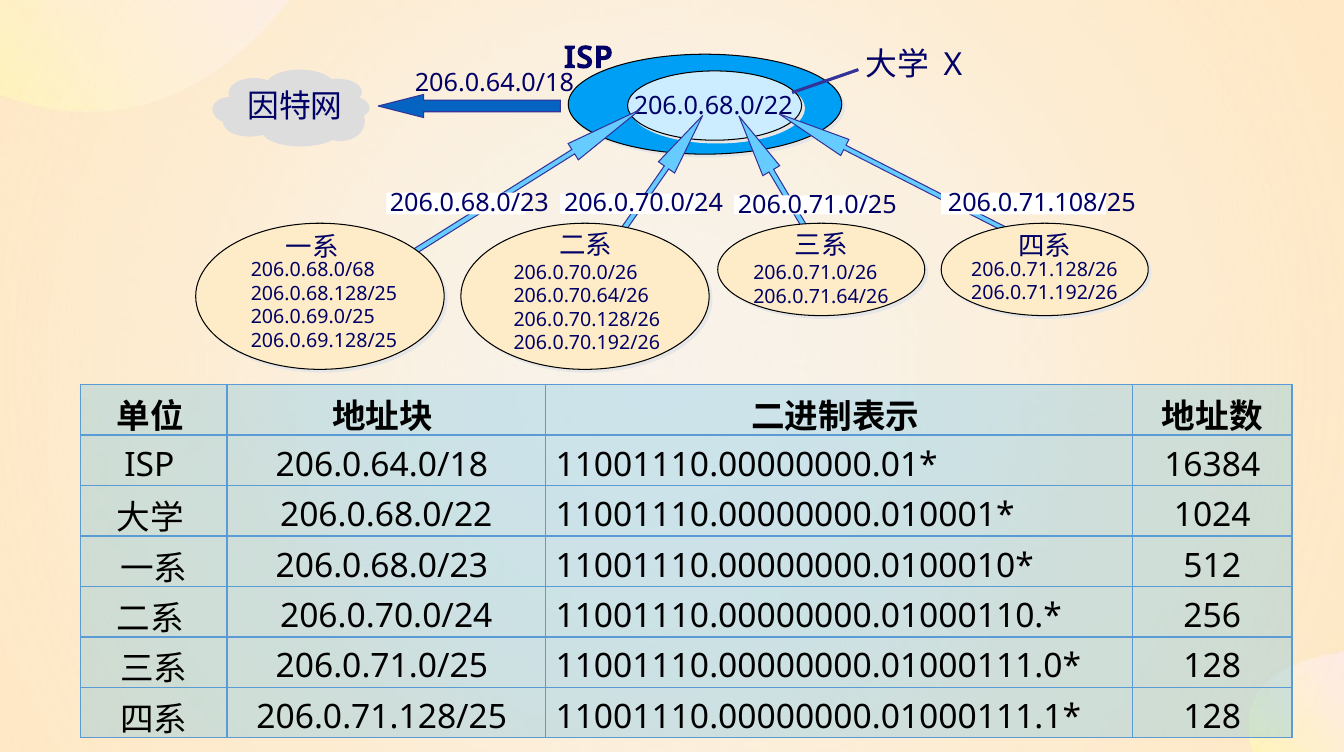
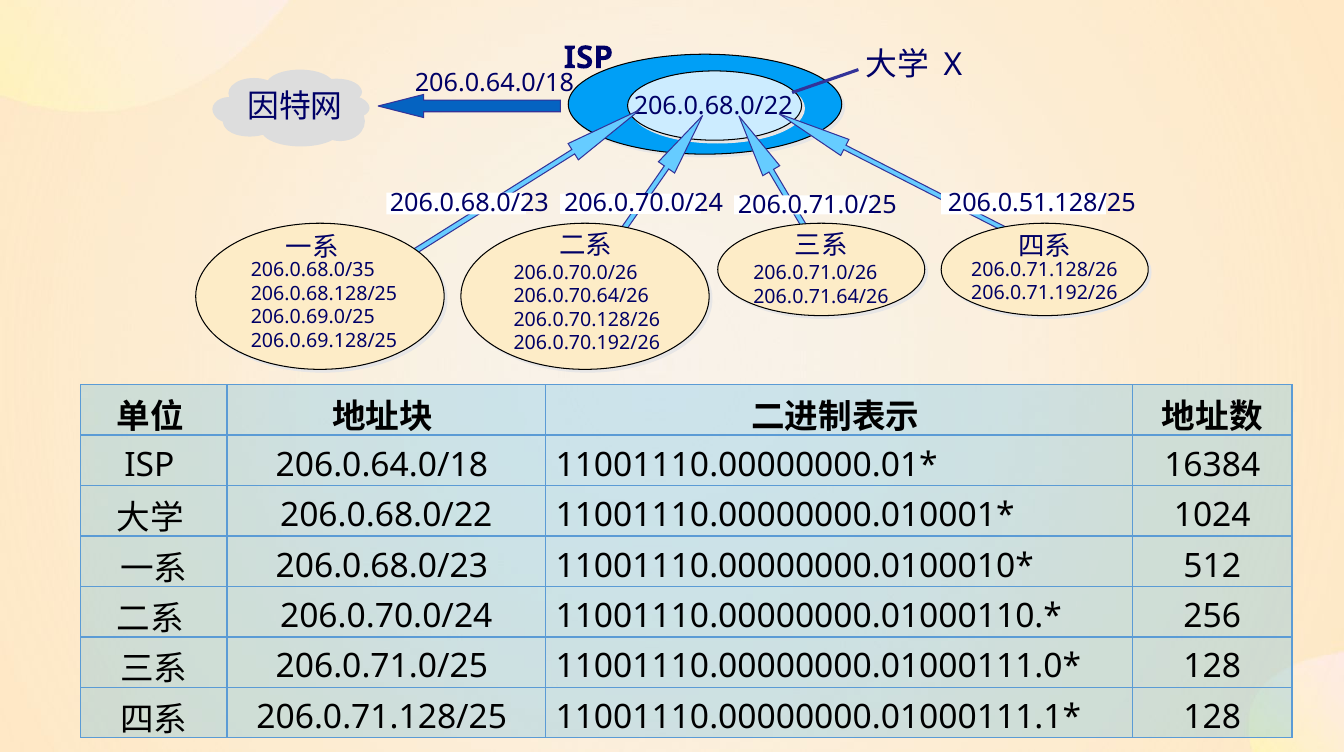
206.0.71.108/25: 206.0.71.108/25 -> 206.0.51.128/25
206.0.68.0/68: 206.0.68.0/68 -> 206.0.68.0/35
